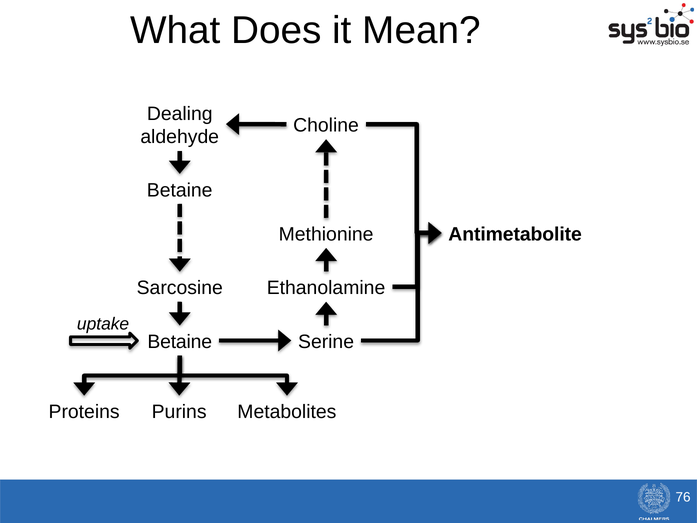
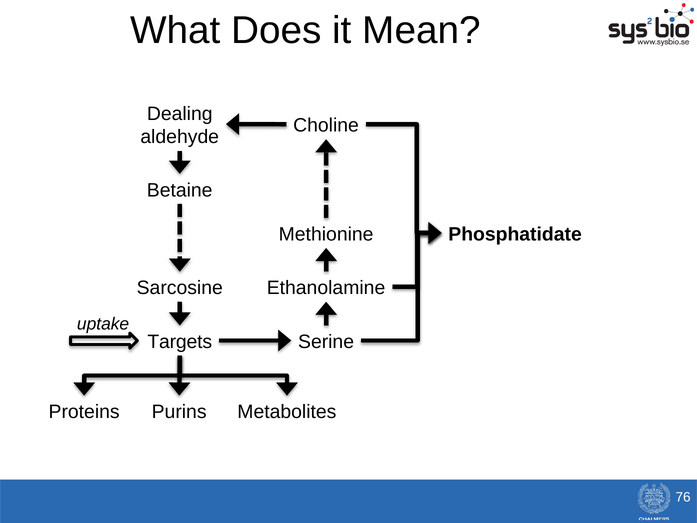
Antimetabolite: Antimetabolite -> Phosphatidate
Betaine at (180, 342): Betaine -> Targets
